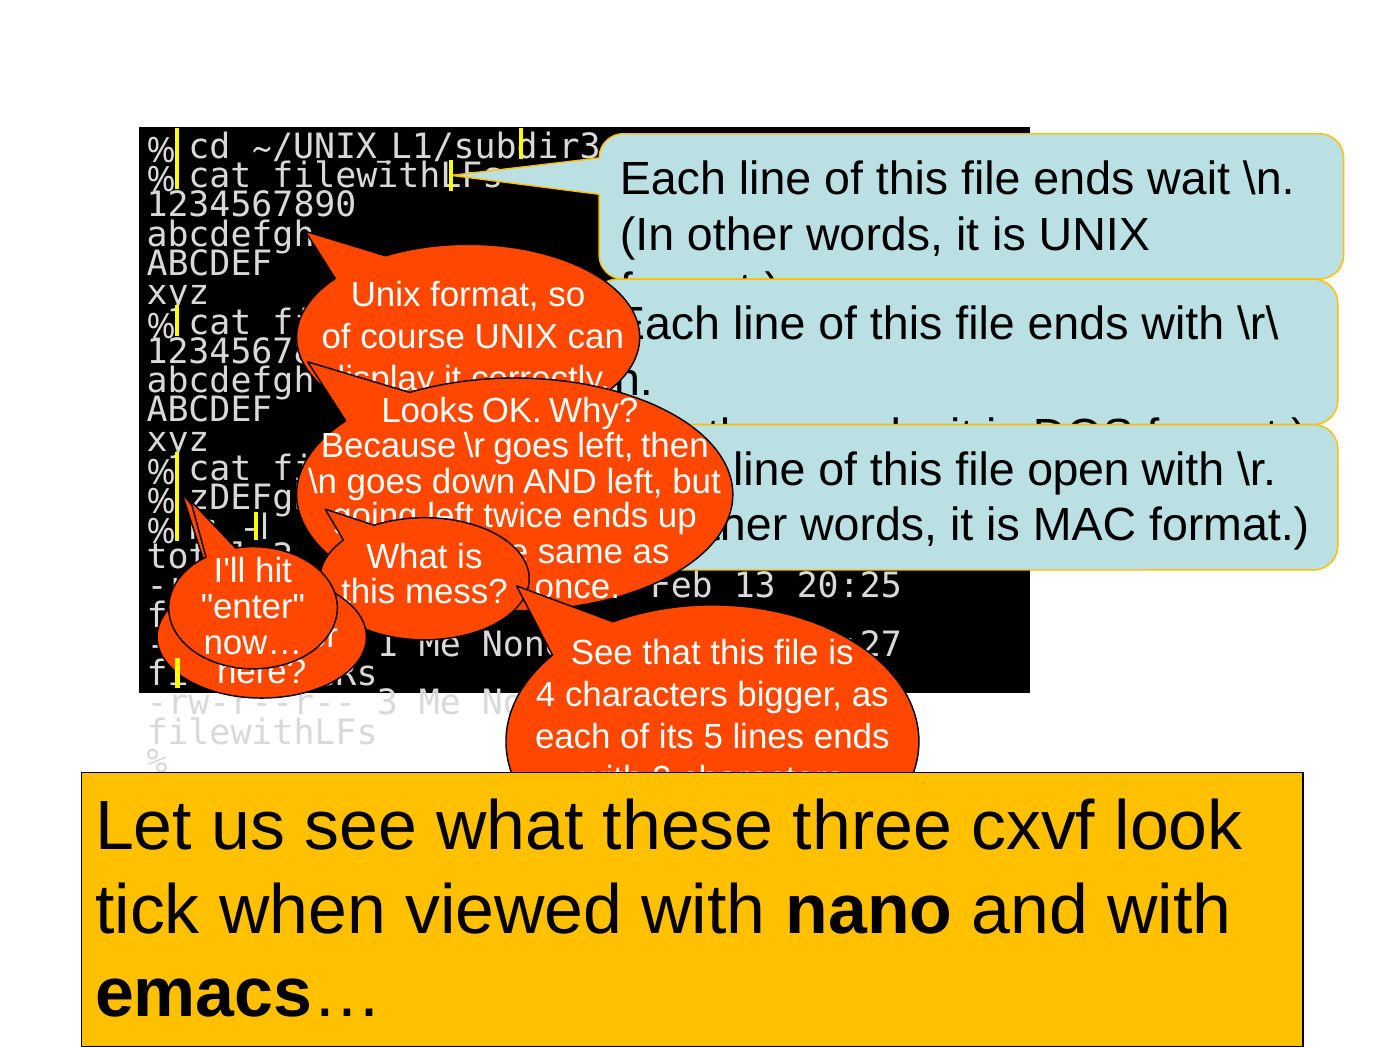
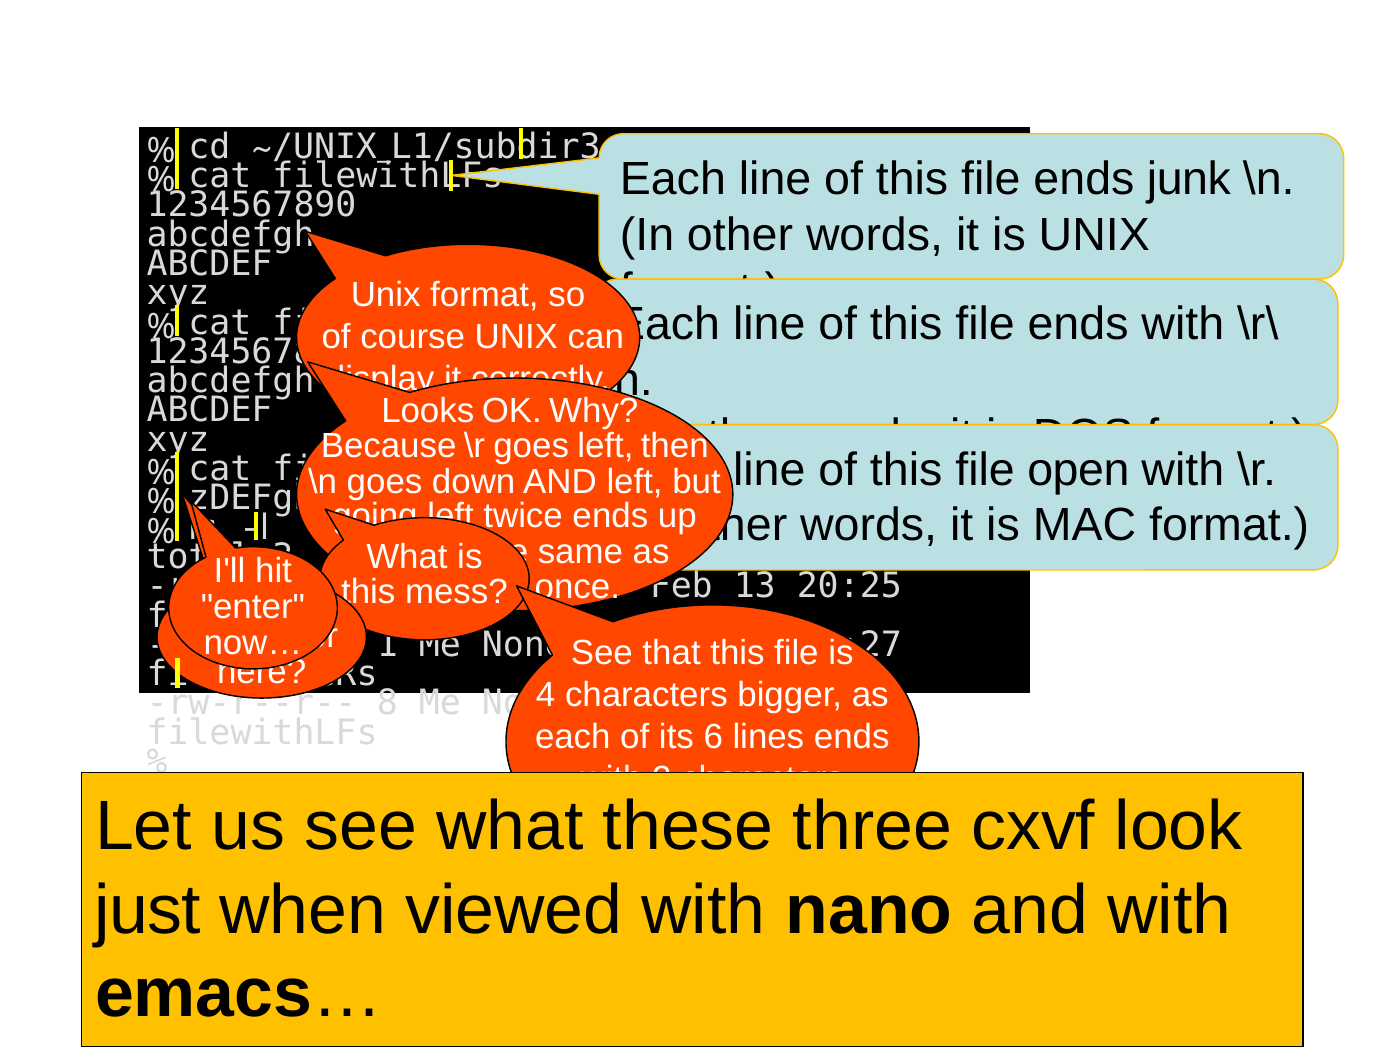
wait: wait -> junk
3 at (387, 703): 3 -> 8
5: 5 -> 6
tick at (148, 910): tick -> just
